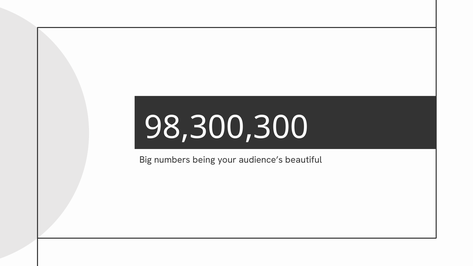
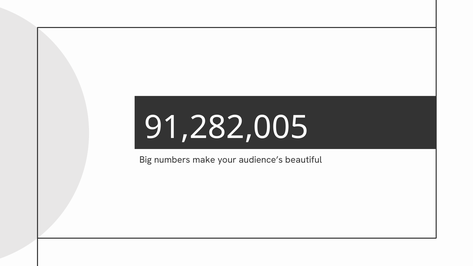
98,300,300: 98,300,300 -> 91,282,005
being: being -> make
